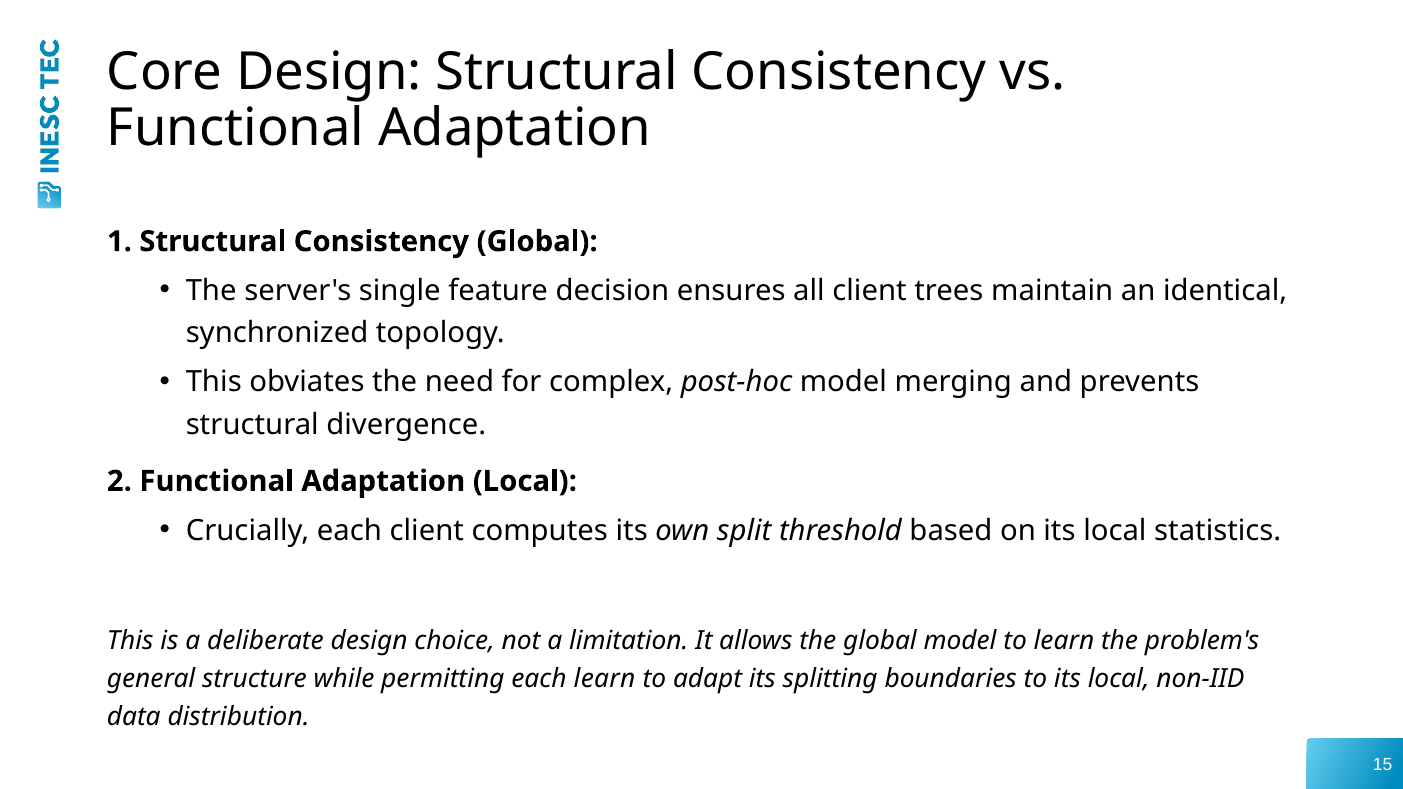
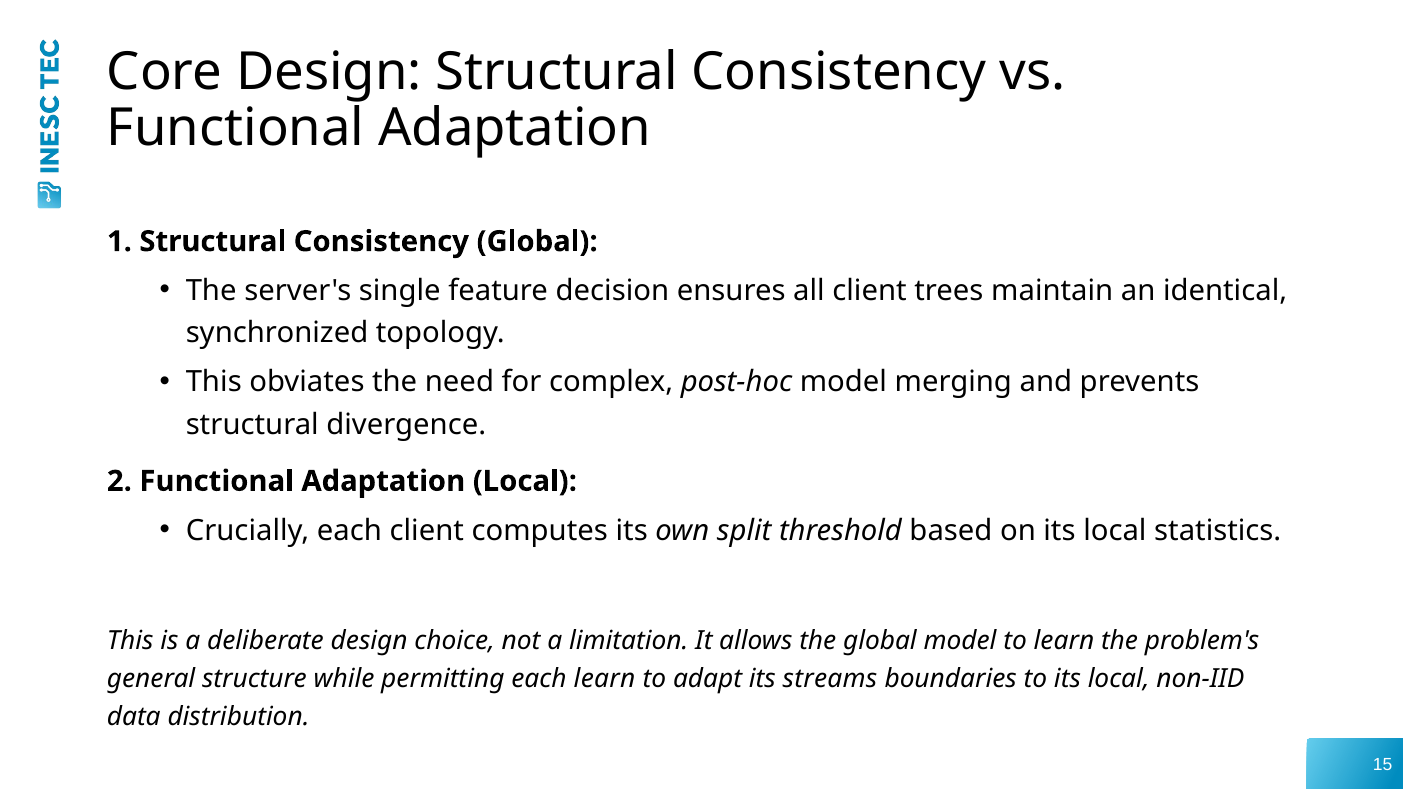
splitting: splitting -> streams
